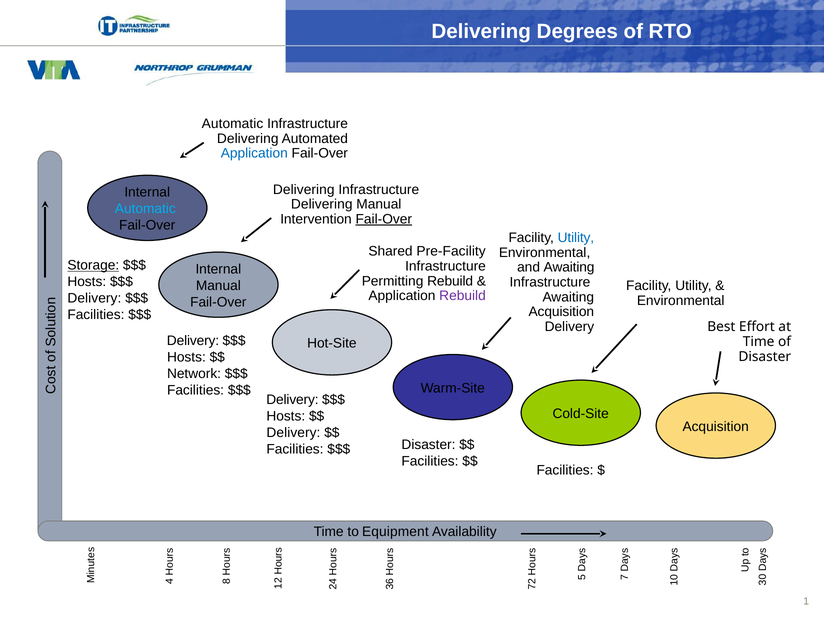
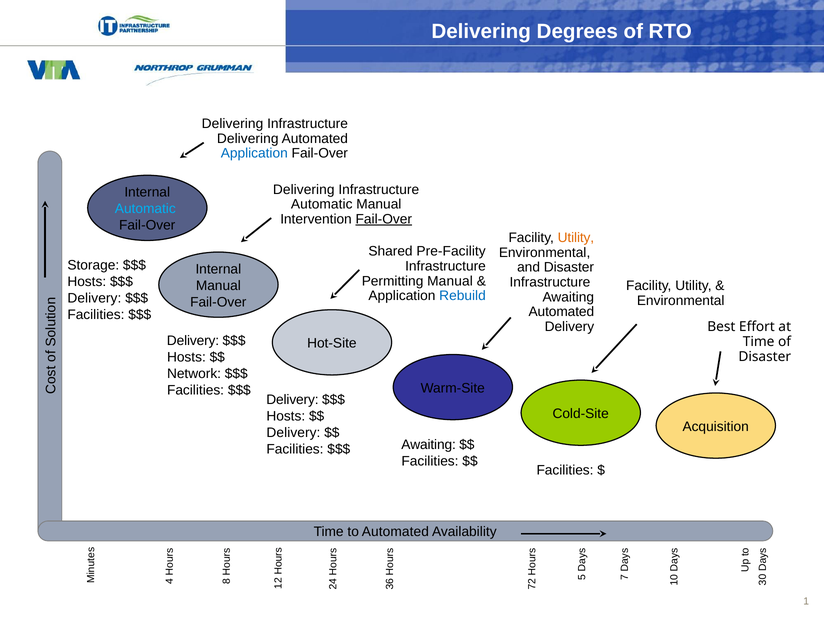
Automatic at (233, 124): Automatic -> Delivering
Delivering at (322, 204): Delivering -> Automatic
Utility at (576, 238) colour: blue -> orange
Storage underline: present -> none
and Awaiting: Awaiting -> Disaster
Permitting Rebuild: Rebuild -> Manual
Rebuild at (463, 296) colour: purple -> blue
Acquisition at (561, 312): Acquisition -> Automated
Disaster at (428, 445): Disaster -> Awaiting
to Equipment: Equipment -> Automated
